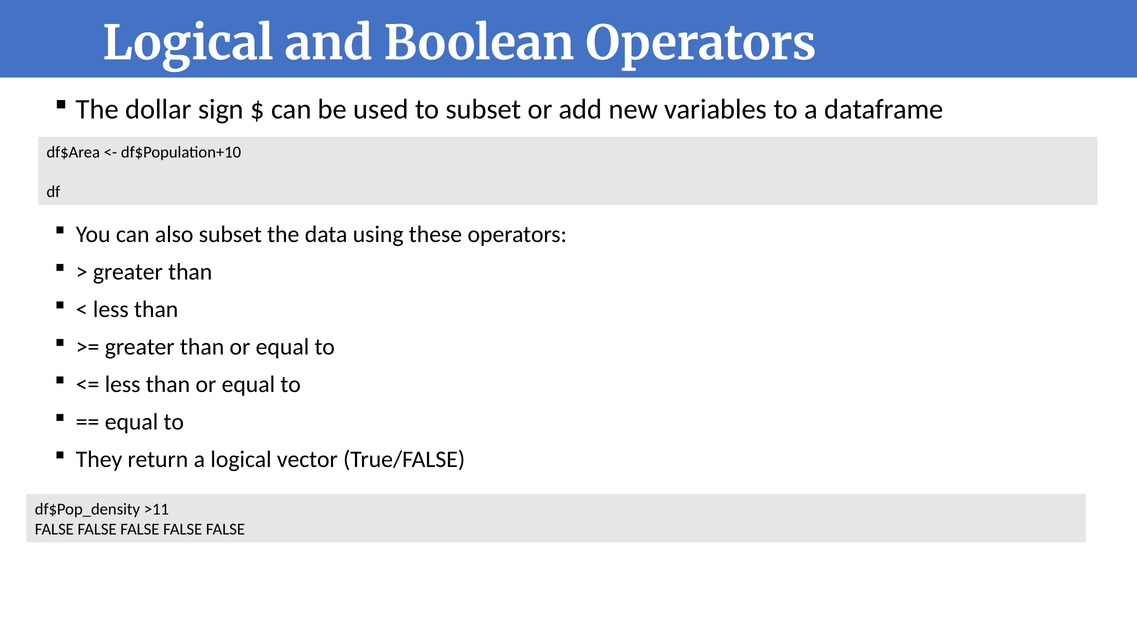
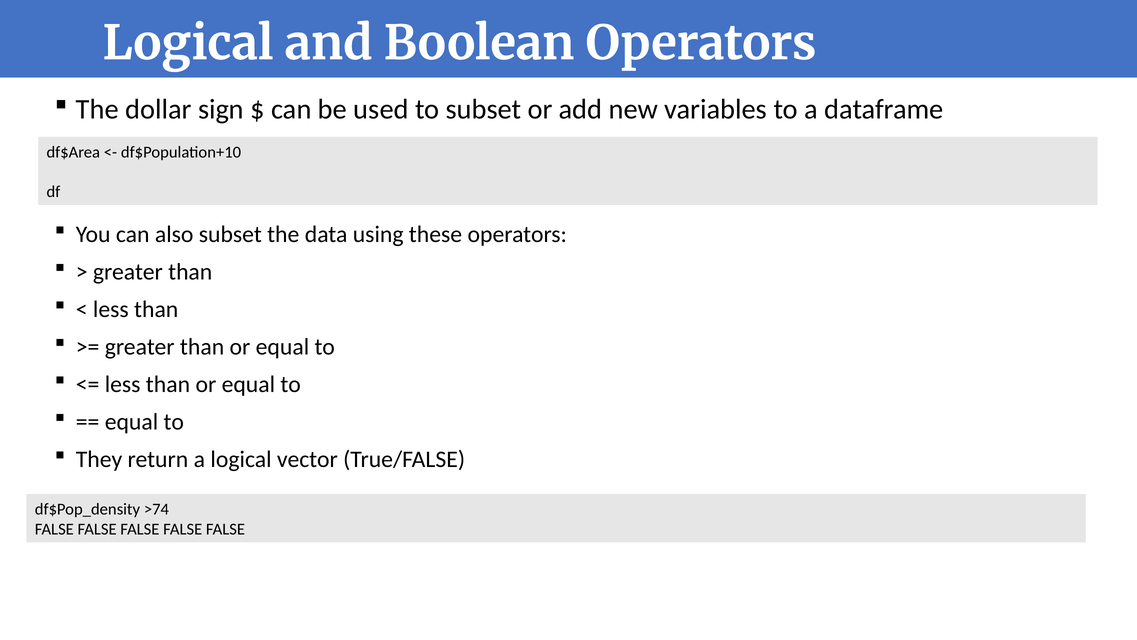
>11: >11 -> >74
